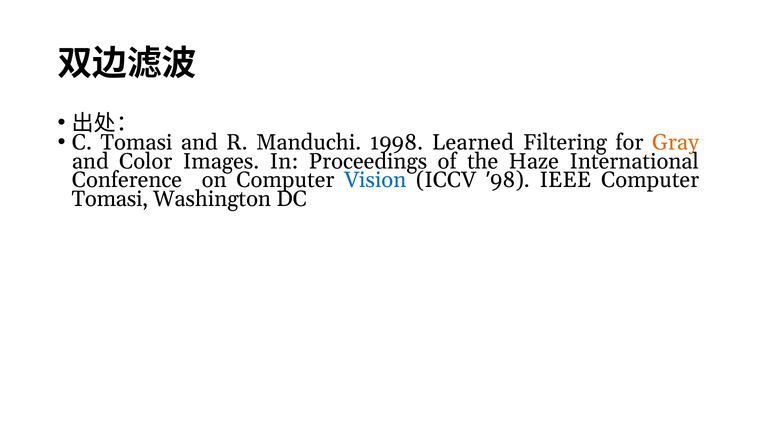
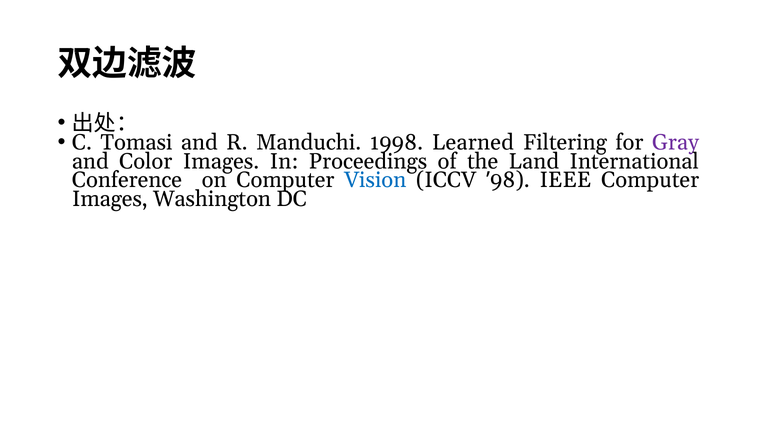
Gray colour: orange -> purple
Haze: Haze -> Land
Tomasi at (110, 199): Tomasi -> Images
